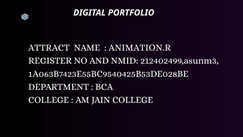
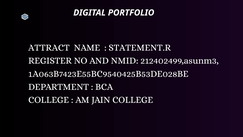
ANIMATION.R: ANIMATION.R -> STATEMENT.R
